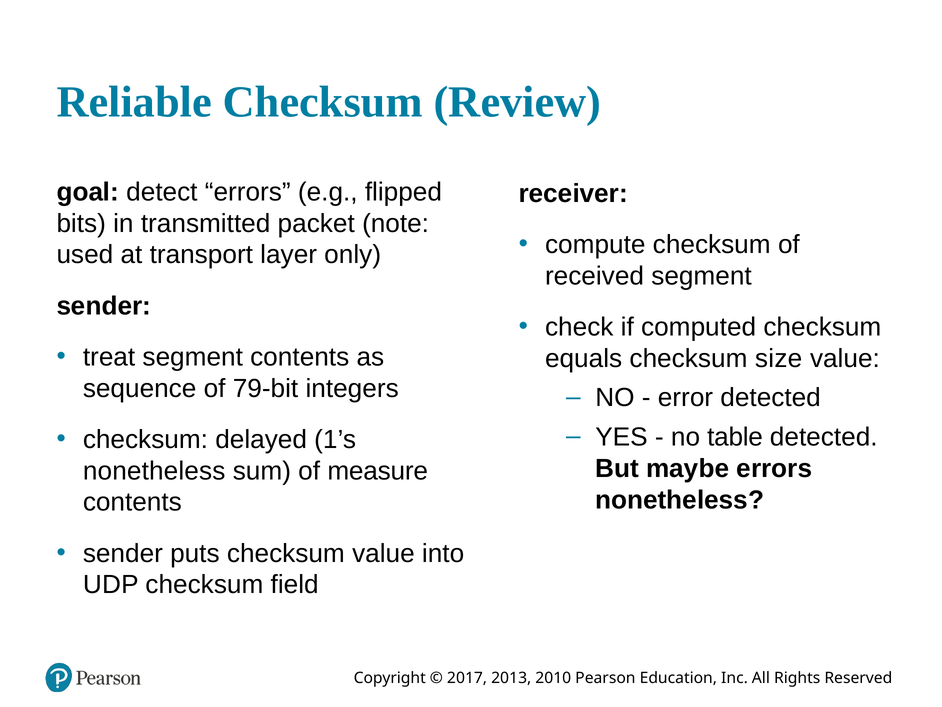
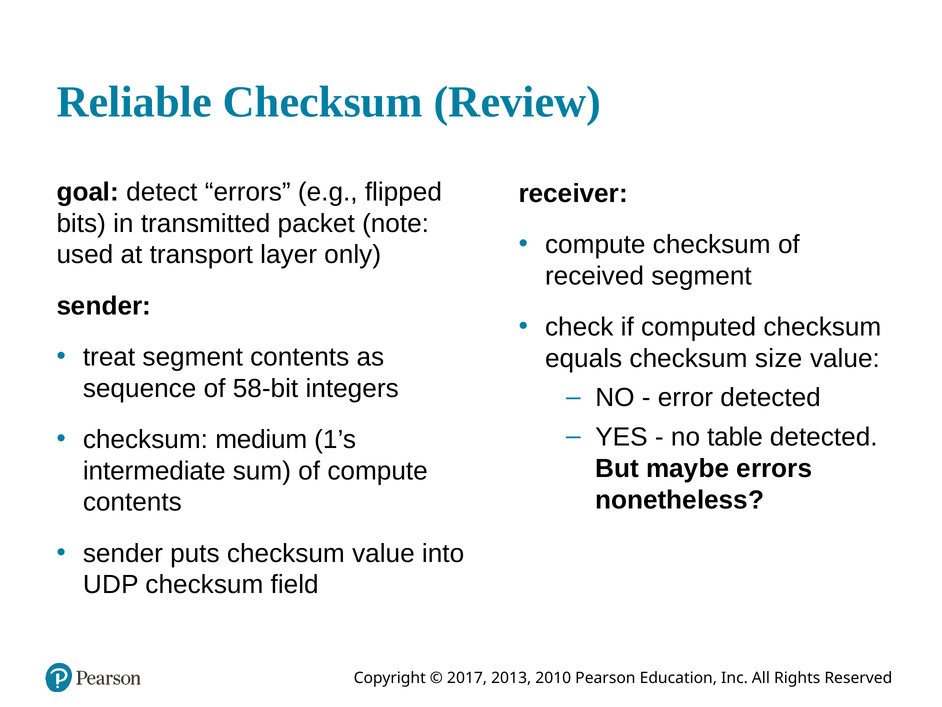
79-bit: 79-bit -> 58-bit
delayed: delayed -> medium
nonetheless at (154, 471): nonetheless -> intermediate
of measure: measure -> compute
